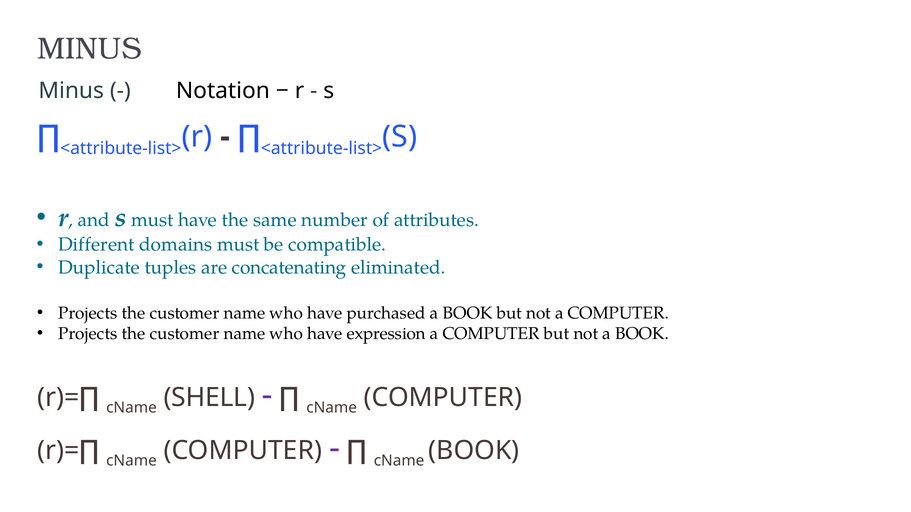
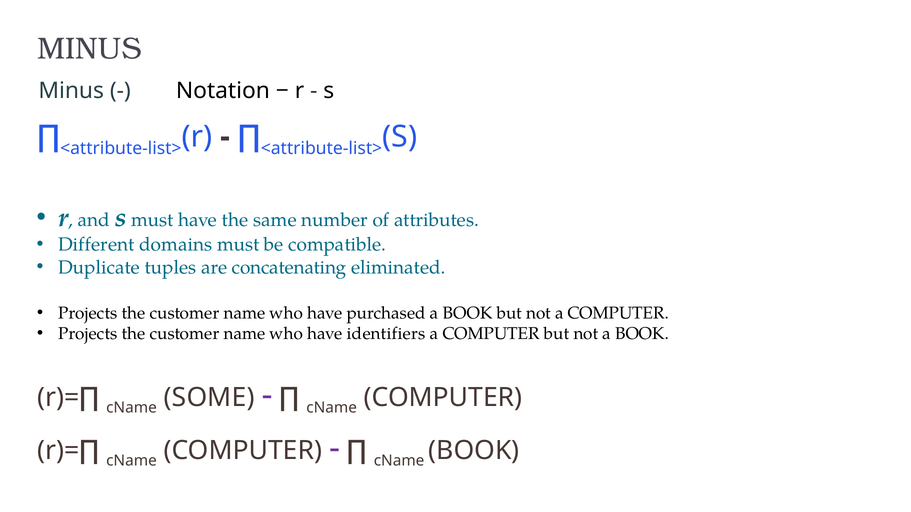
expression: expression -> identifiers
SHELL: SHELL -> SOME
